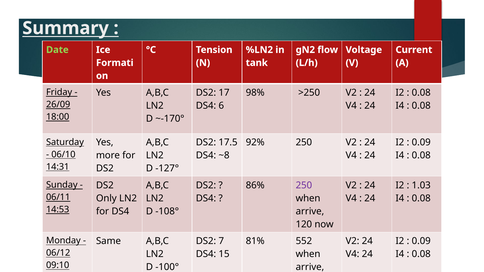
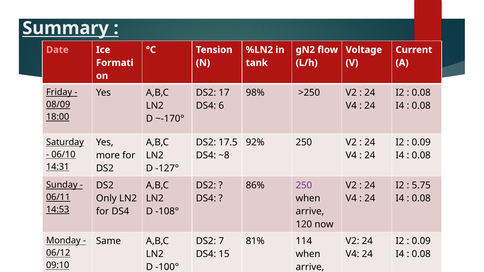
Date colour: light green -> pink
26/09: 26/09 -> 08/09
1.03: 1.03 -> 5.75
552: 552 -> 114
